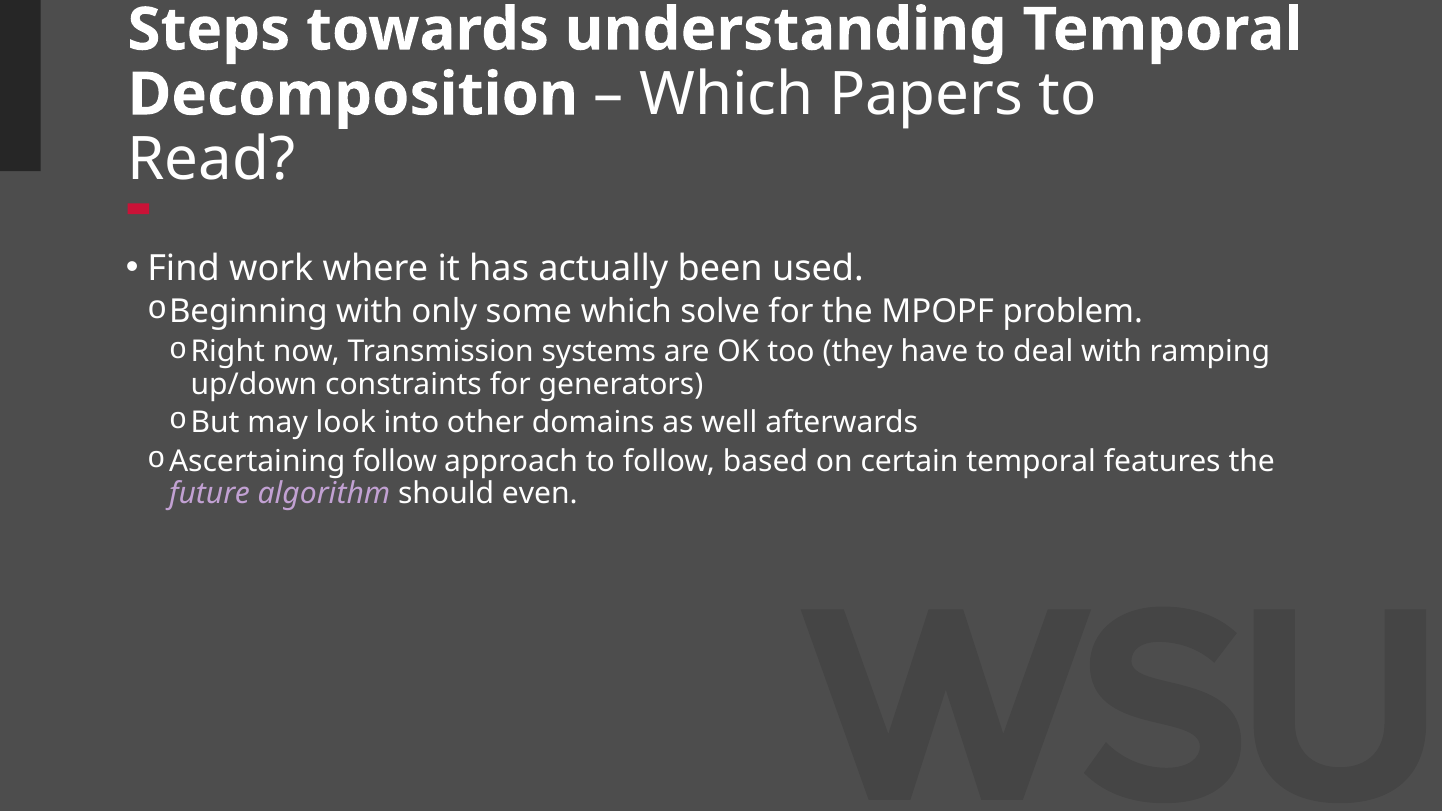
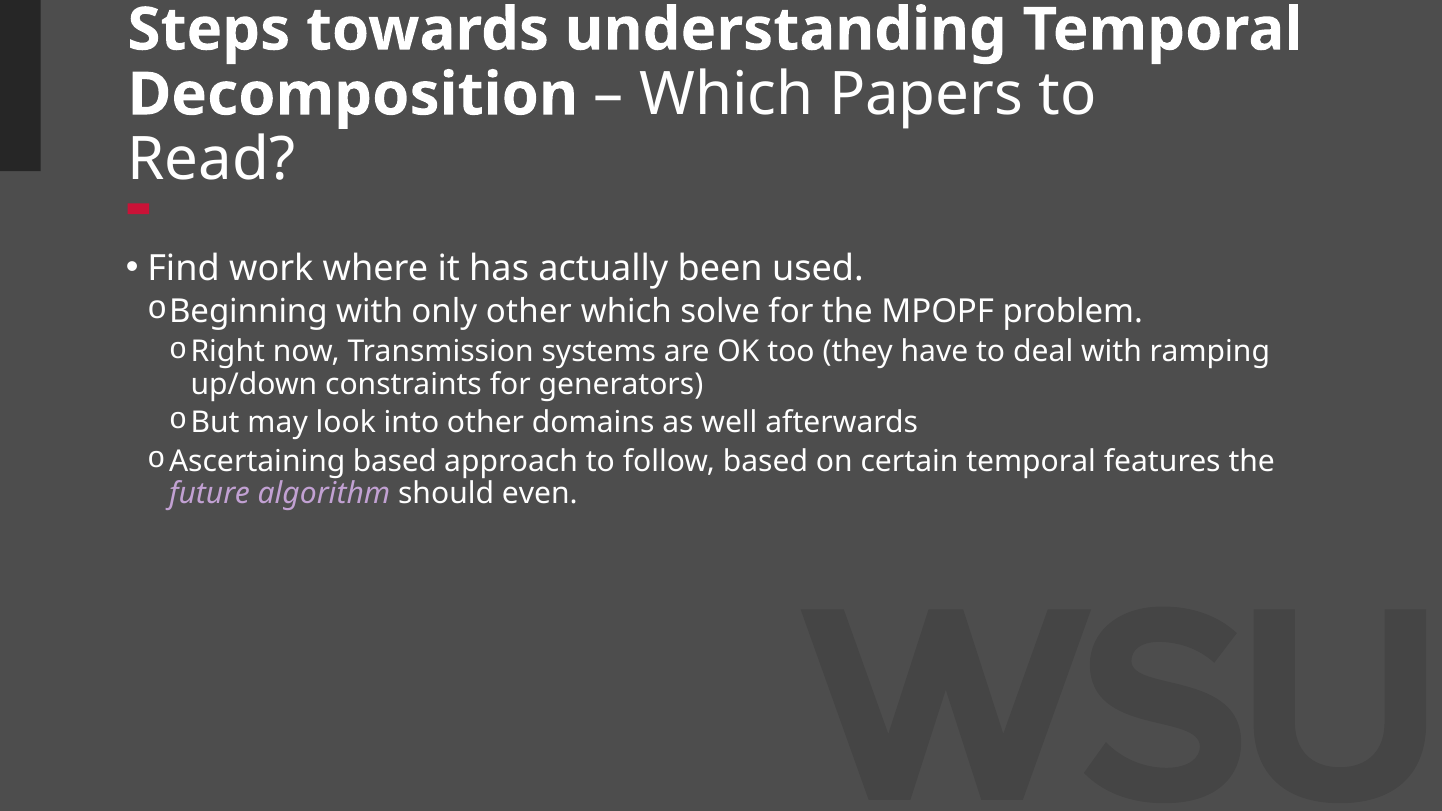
only some: some -> other
Ascertaining follow: follow -> based
